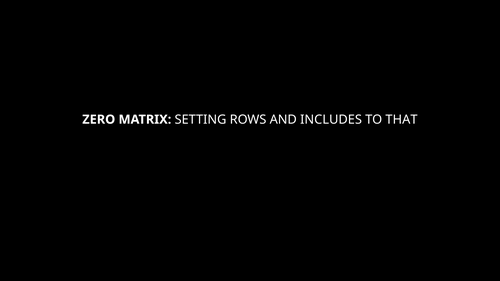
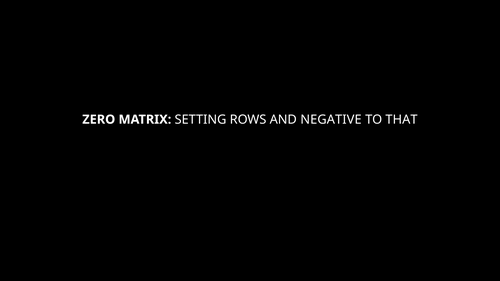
INCLUDES: INCLUDES -> NEGATIVE
